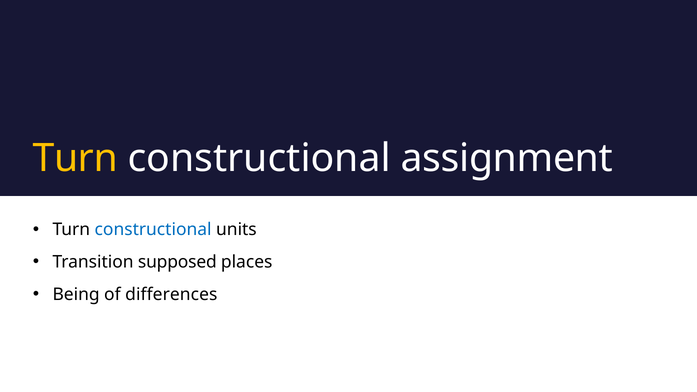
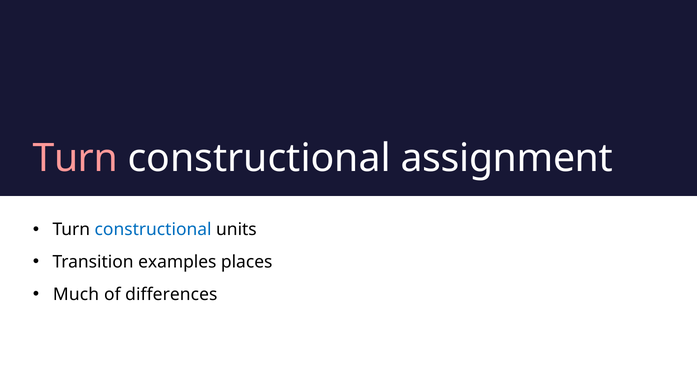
Turn at (75, 158) colour: yellow -> pink
supposed: supposed -> examples
Being: Being -> Much
